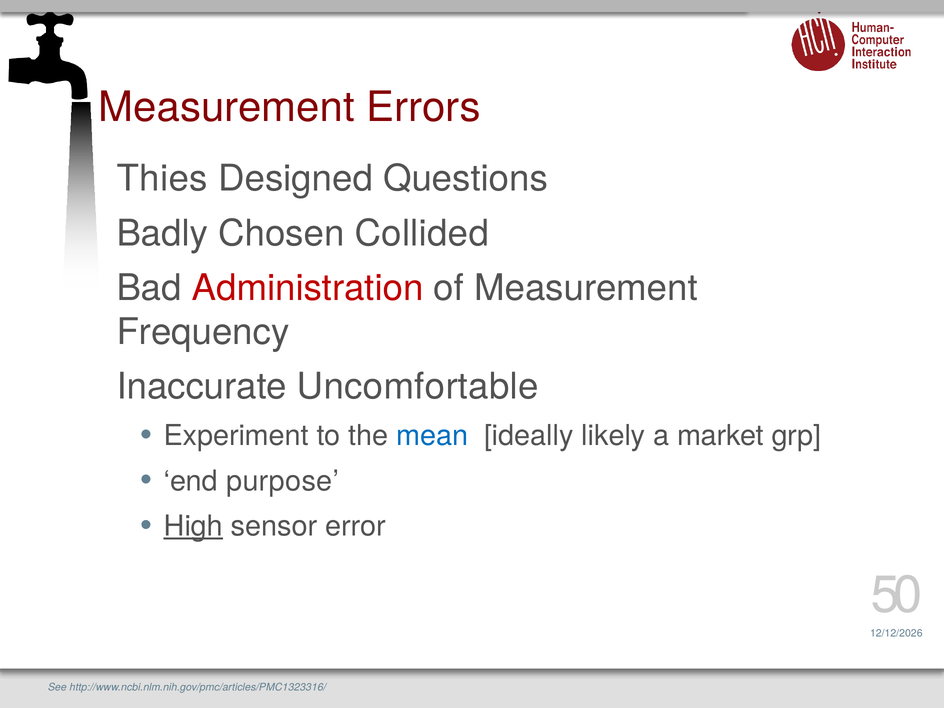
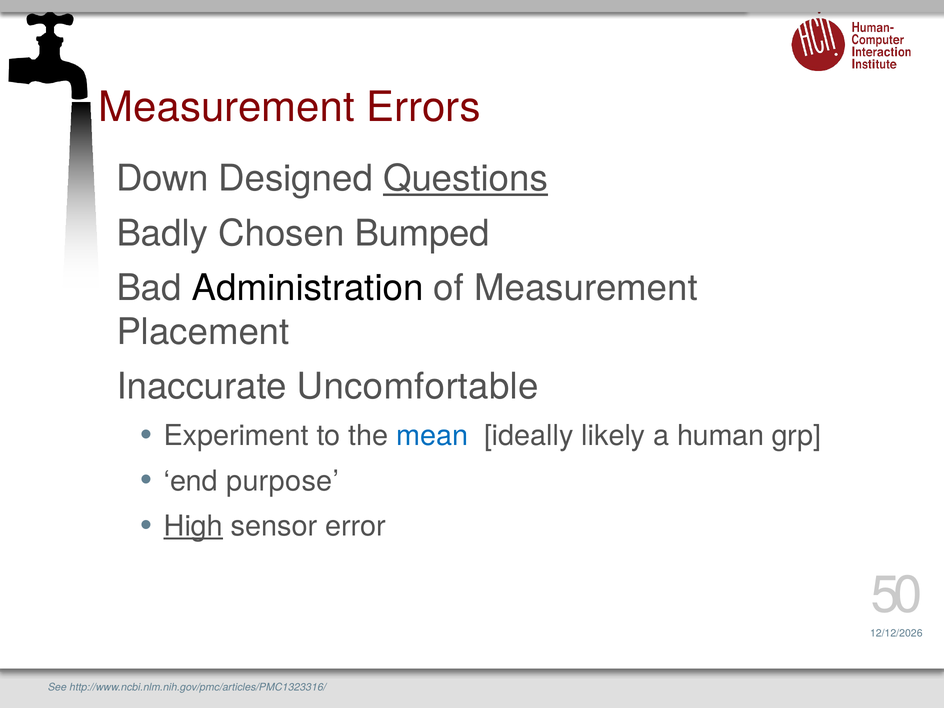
Thies: Thies -> Down
Questions underline: none -> present
Collided: Collided -> Bumped
Administration colour: red -> black
Frequency: Frequency -> Placement
market: market -> human
